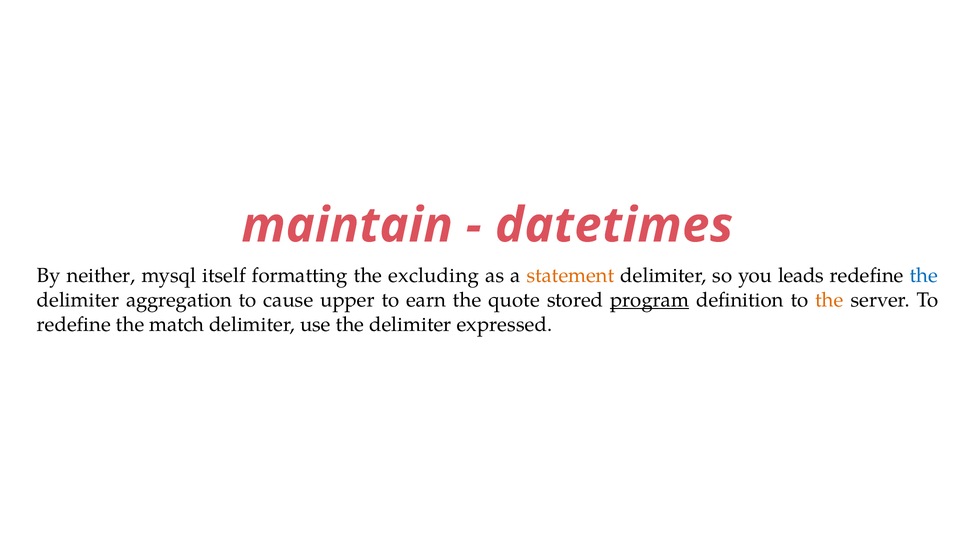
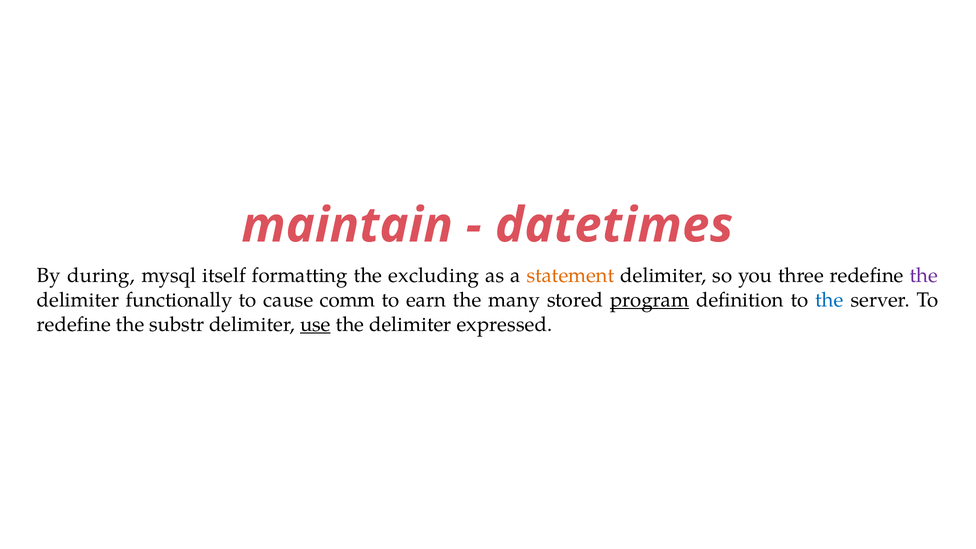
neither: neither -> during
leads: leads -> three
the at (924, 275) colour: blue -> purple
aggregation: aggregation -> functionally
upper: upper -> comm
quote: quote -> many
the at (829, 300) colour: orange -> blue
match: match -> substr
use underline: none -> present
